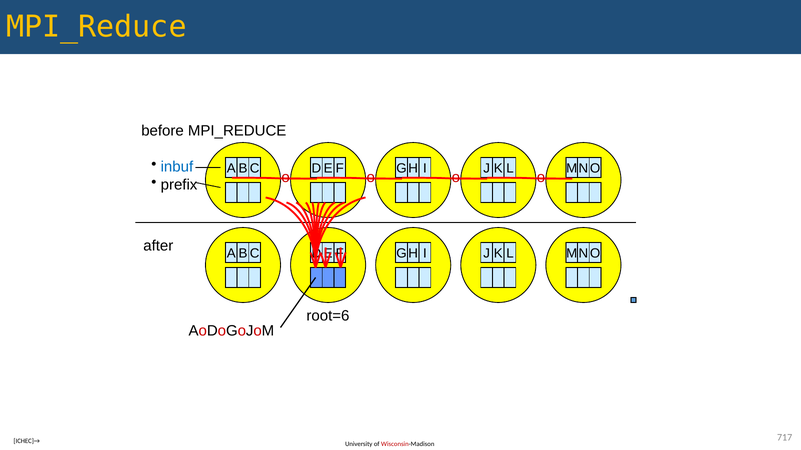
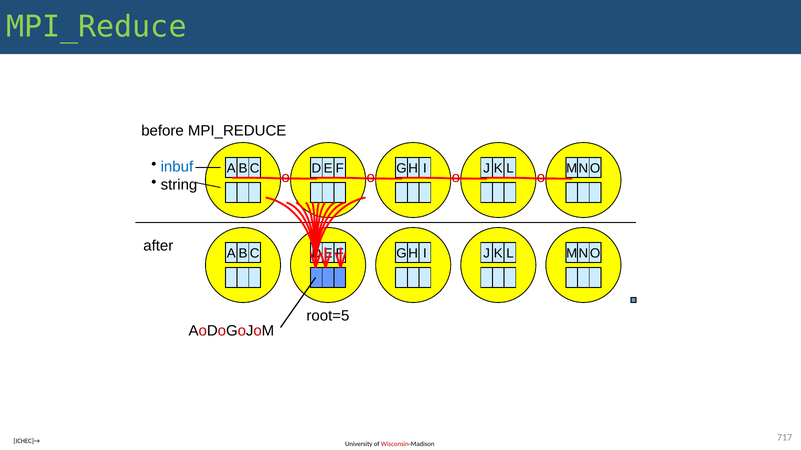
MPI_Reduce at (96, 27) colour: yellow -> light green
prefix: prefix -> string
root=6: root=6 -> root=5
